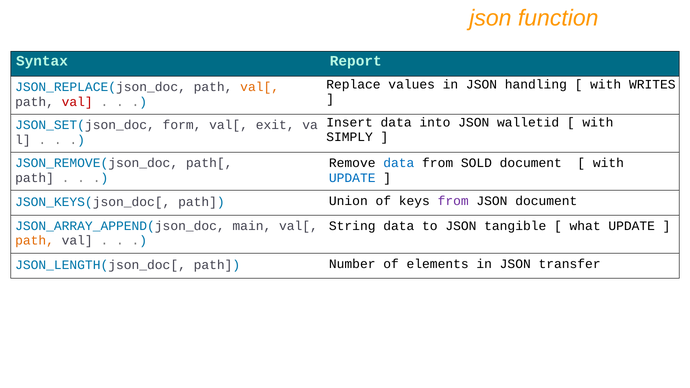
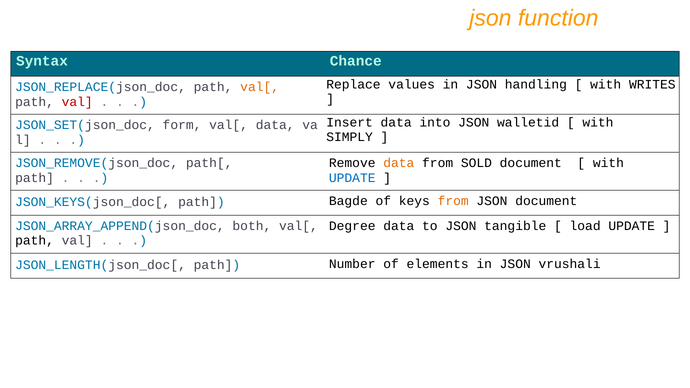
Report: Report -> Chance
val[ exit: exit -> data
data at (399, 163) colour: blue -> orange
Union: Union -> Bagde
from at (453, 201) colour: purple -> orange
main: main -> both
String: String -> Degree
what: what -> load
path at (35, 241) colour: orange -> black
transfer: transfer -> vrushali
